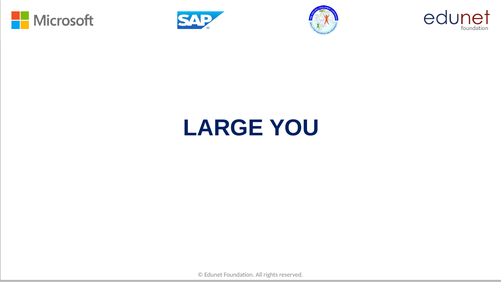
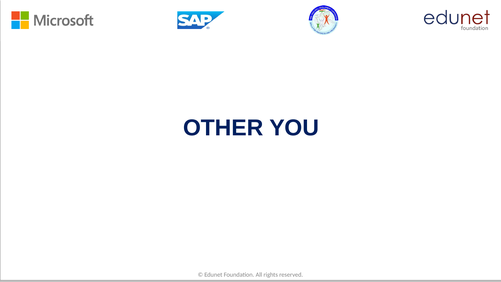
LARGE: LARGE -> OTHER
